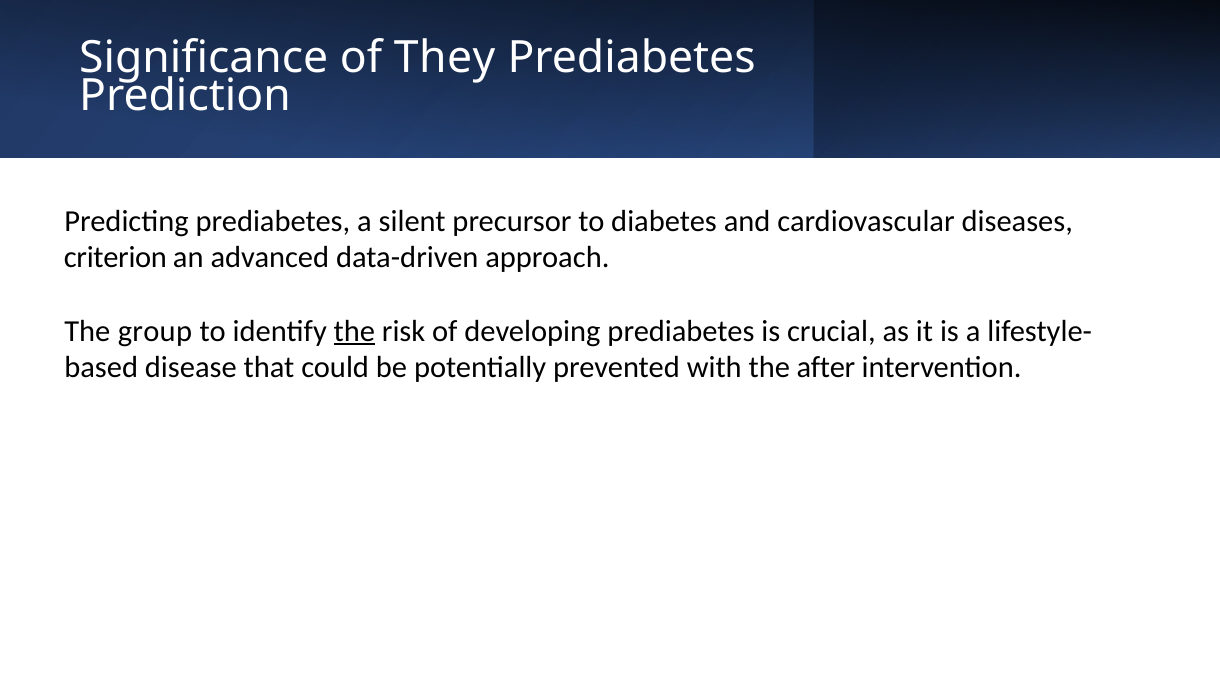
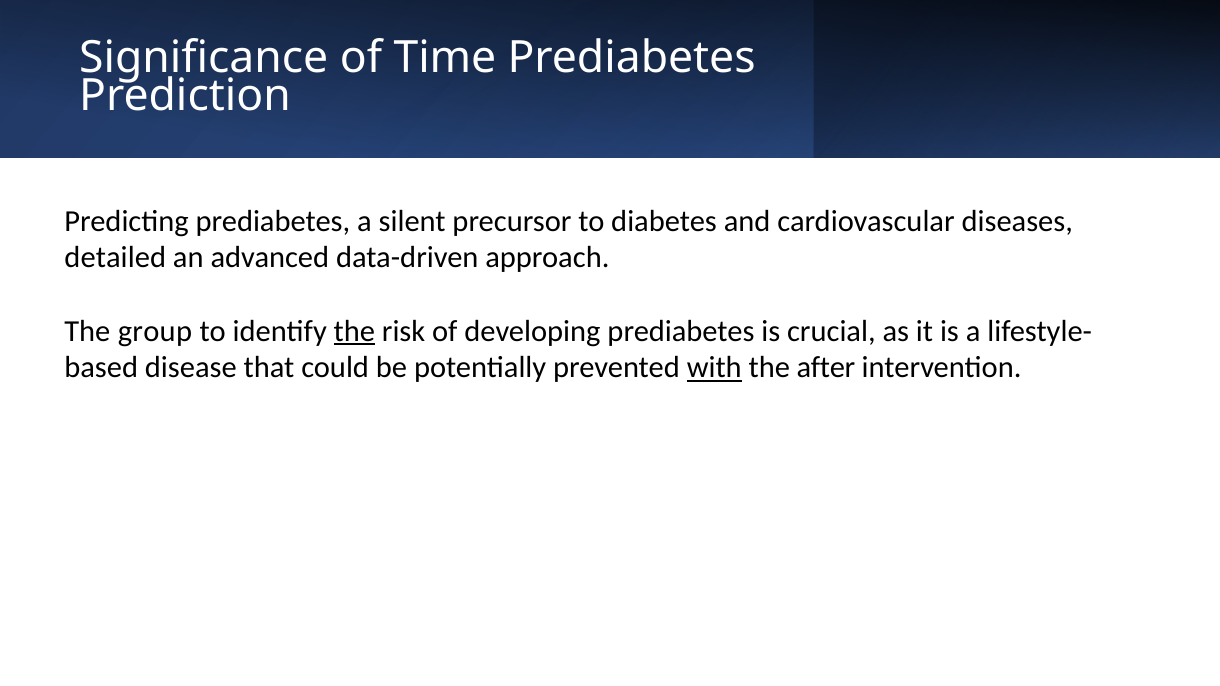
They: They -> Time
criterion: criterion -> detailed
with underline: none -> present
